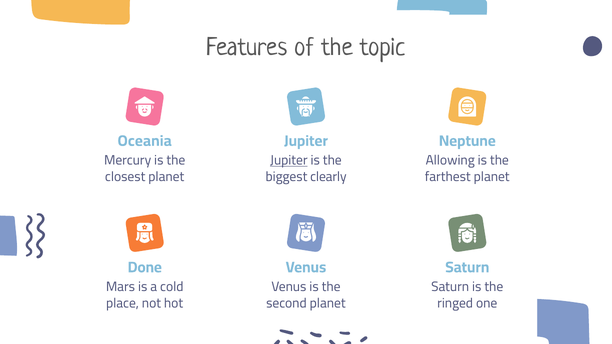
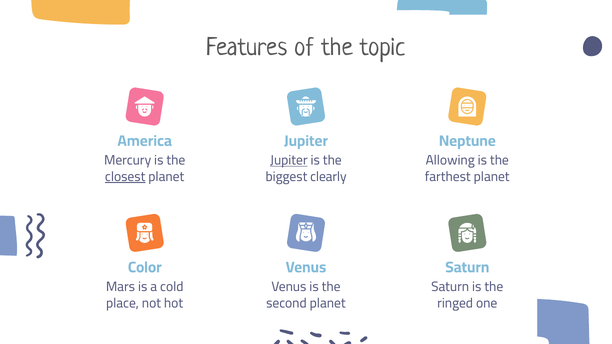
Oceania: Oceania -> America
closest underline: none -> present
Done: Done -> Color
